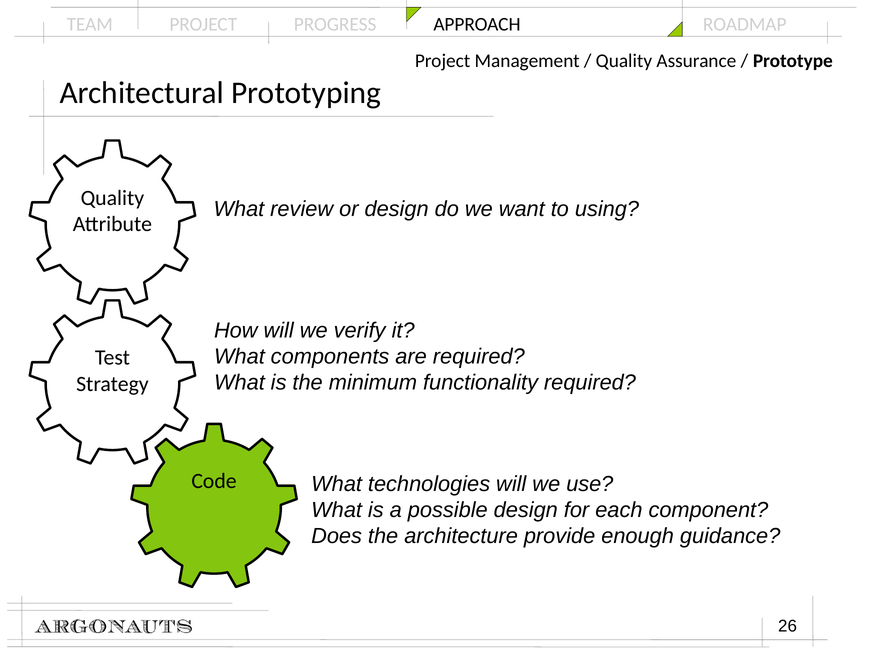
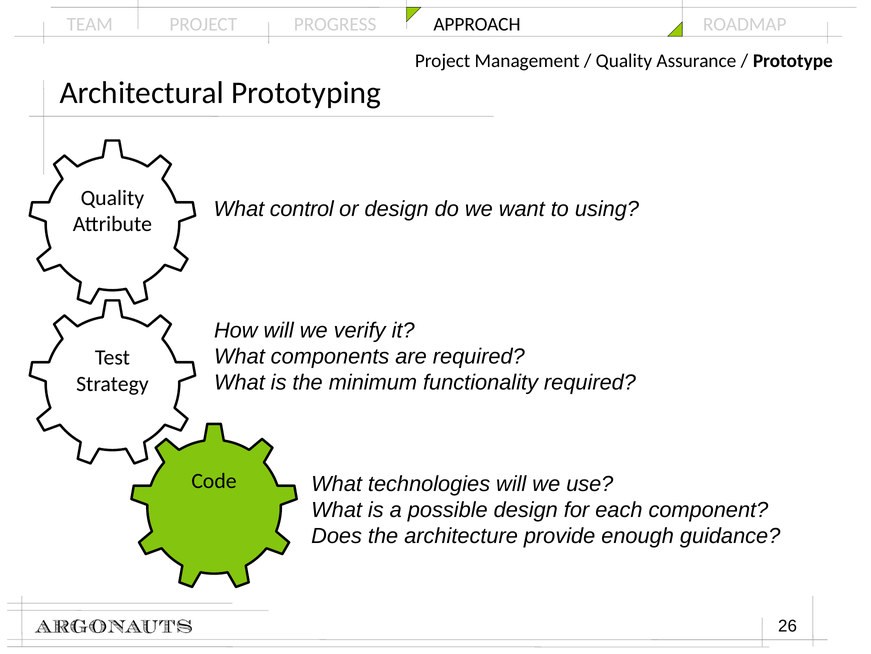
review: review -> control
